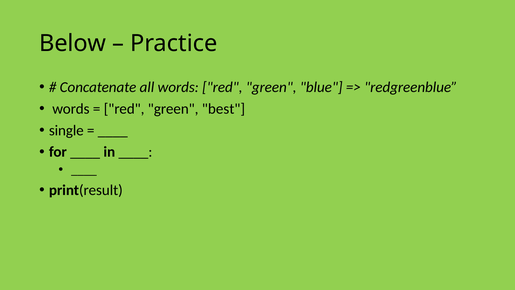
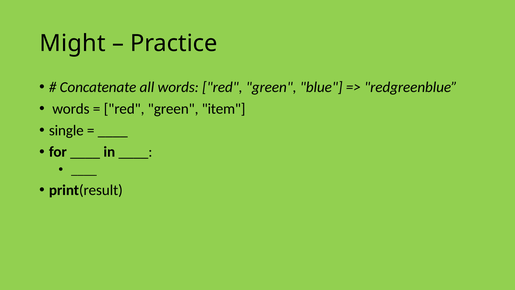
Below: Below -> Might
best: best -> item
